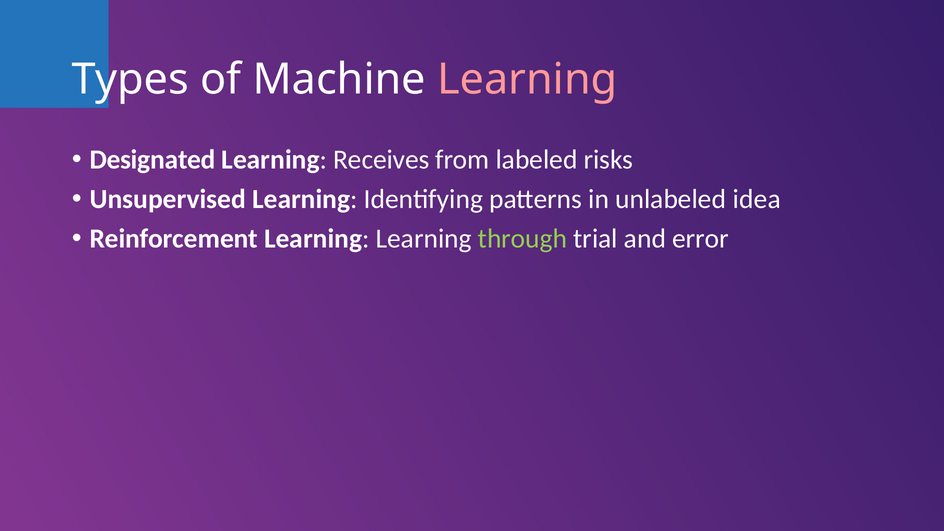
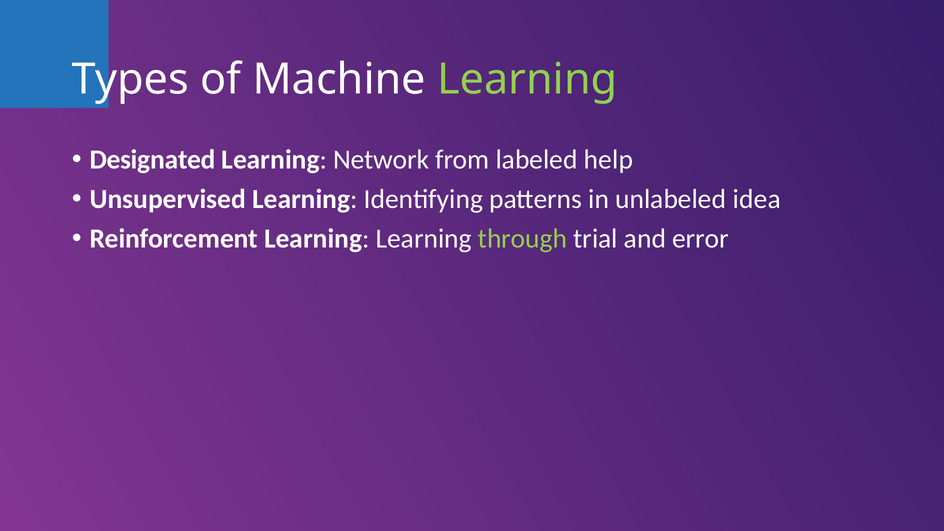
Learning at (527, 79) colour: pink -> light green
Receives: Receives -> Network
risks: risks -> help
